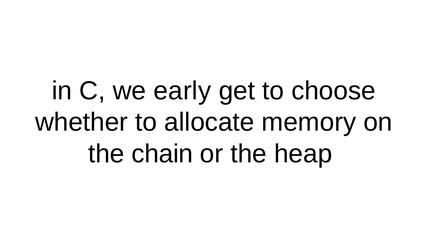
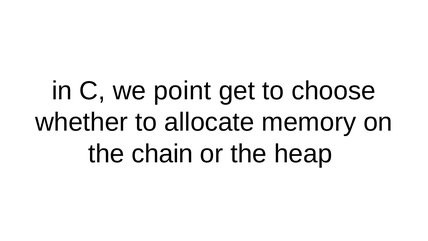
early: early -> point
